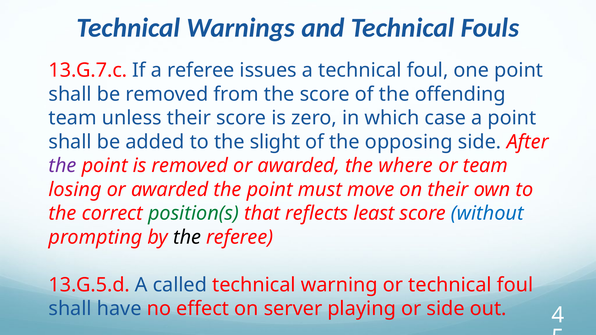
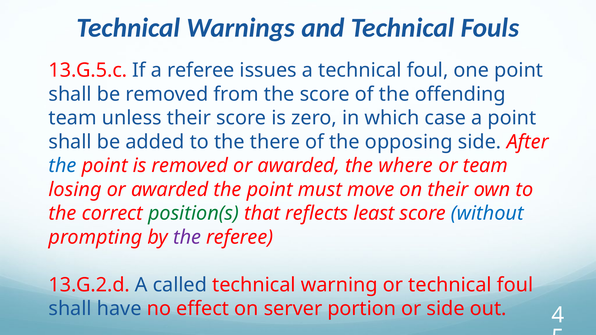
13.G.7.c: 13.G.7.c -> 13.G.5.c
slight: slight -> there
the at (63, 166) colour: purple -> blue
the at (187, 237) colour: black -> purple
13.G.5.d: 13.G.5.d -> 13.G.2.d
playing: playing -> portion
